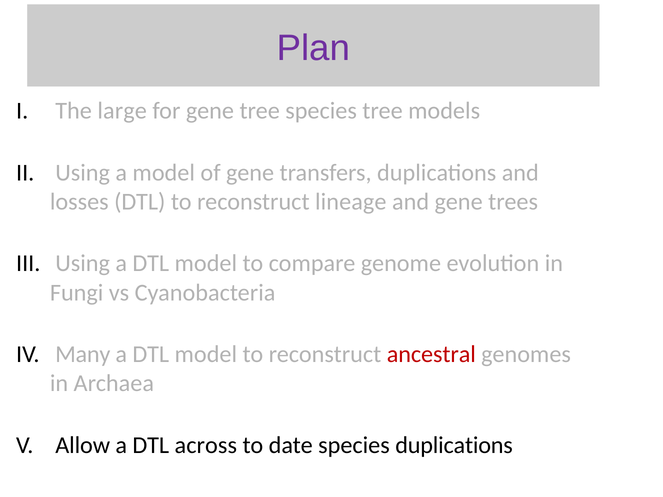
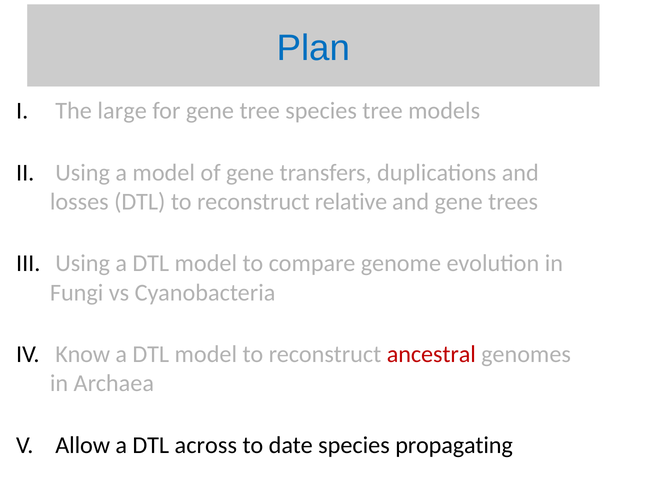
Plan colour: purple -> blue
lineage: lineage -> relative
Many: Many -> Know
species duplications: duplications -> propagating
